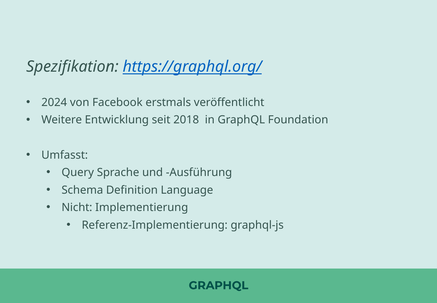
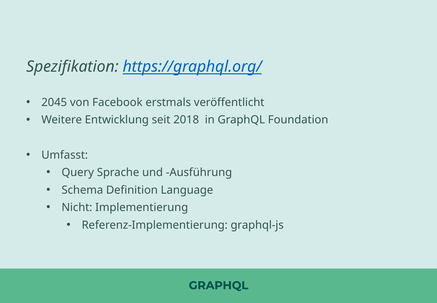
2024: 2024 -> 2045
